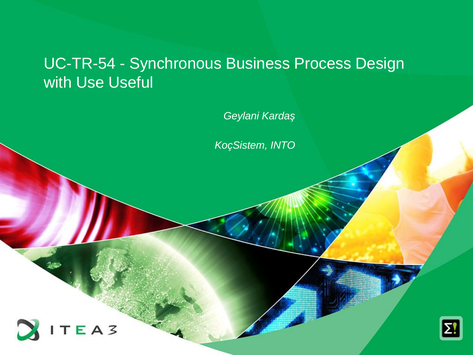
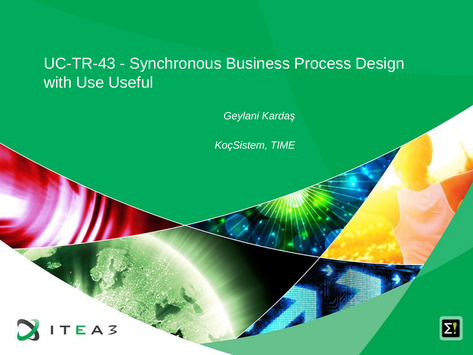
UC-TR-54: UC-TR-54 -> UC-TR-43
INTO: INTO -> TIME
